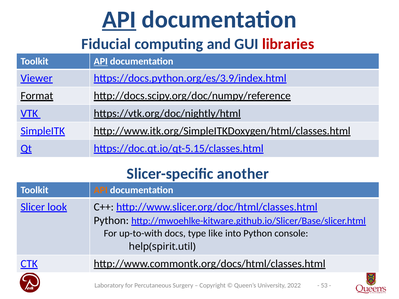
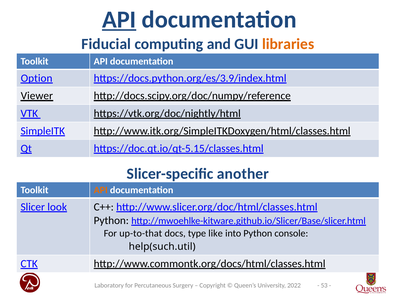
libraries colour: red -> orange
API at (101, 61) underline: present -> none
Viewer: Viewer -> Option
Format: Format -> Viewer
up-to-with: up-to-with -> up-to-that
help(spirit.util: help(spirit.util -> help(such.util
